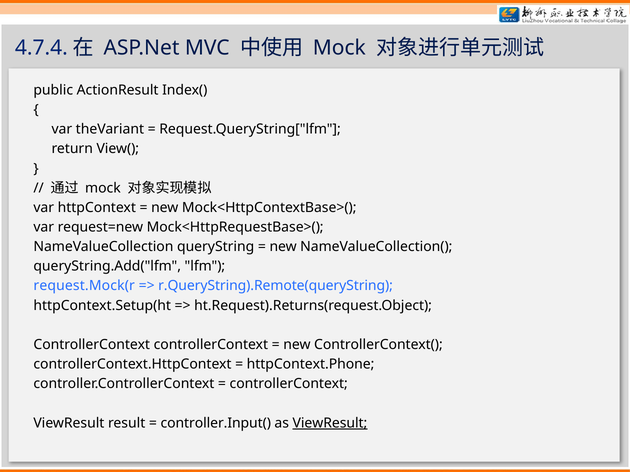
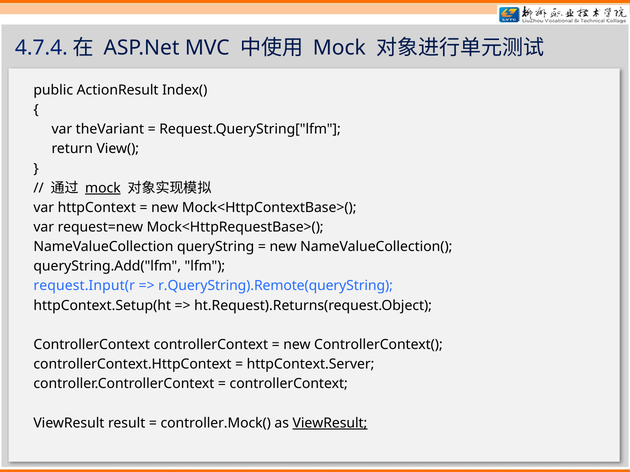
mock at (103, 188) underline: none -> present
request.Mock(r: request.Mock(r -> request.Input(r
httpContext.Phone: httpContext.Phone -> httpContext.Server
controller.Input(: controller.Input( -> controller.Mock(
